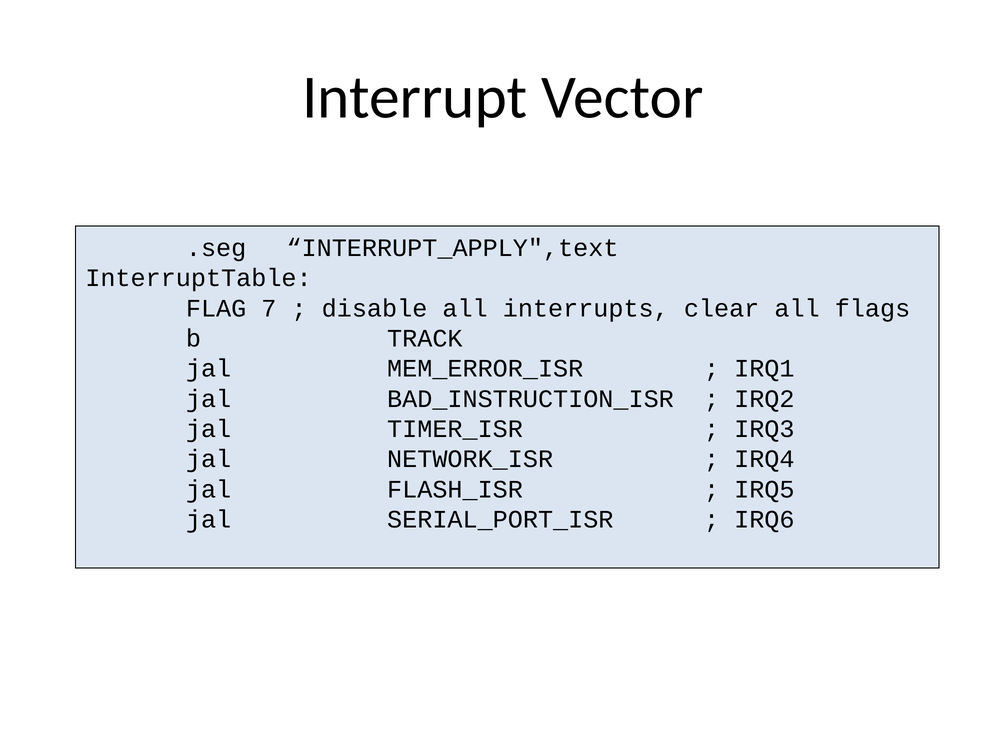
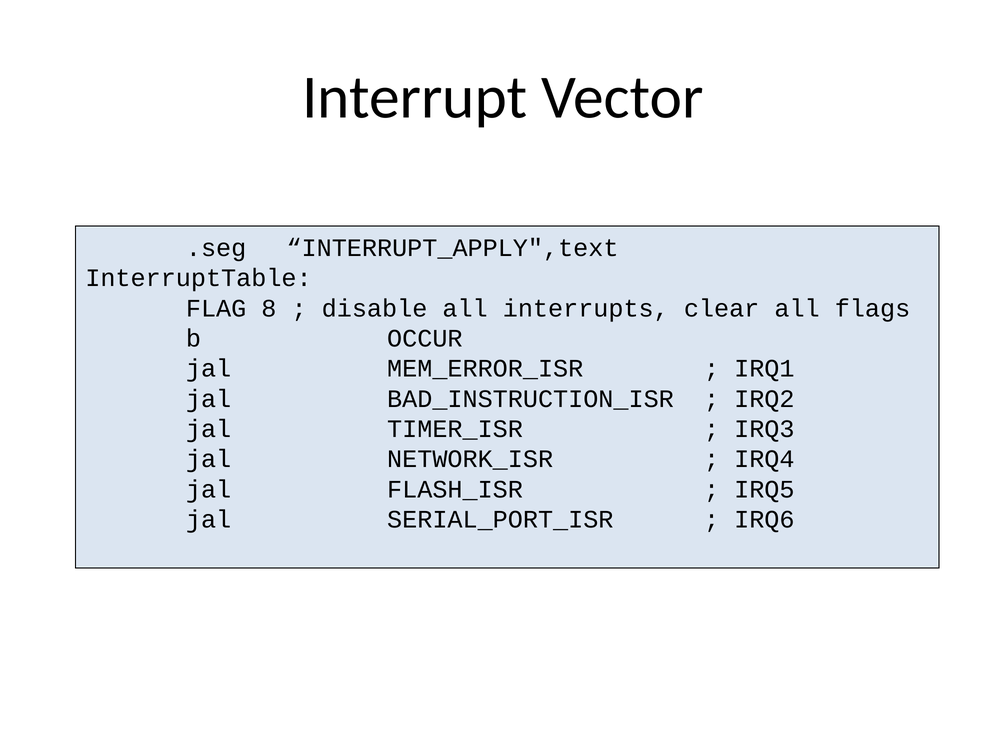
7: 7 -> 8
TRACK: TRACK -> OCCUR
